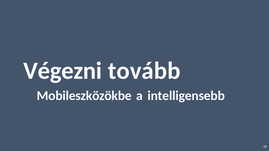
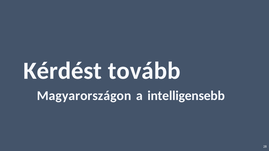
Végezni: Végezni -> Kérdést
Mobileszközökbe: Mobileszközökbe -> Magyarországon
